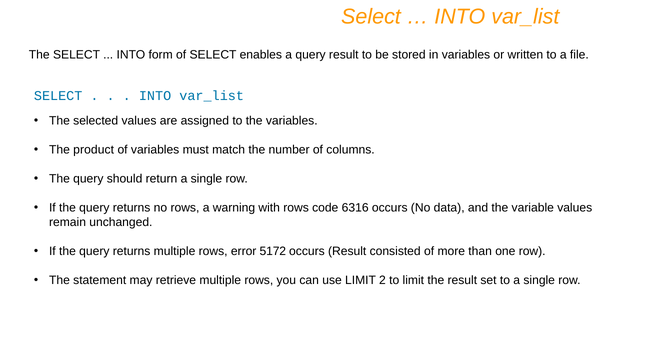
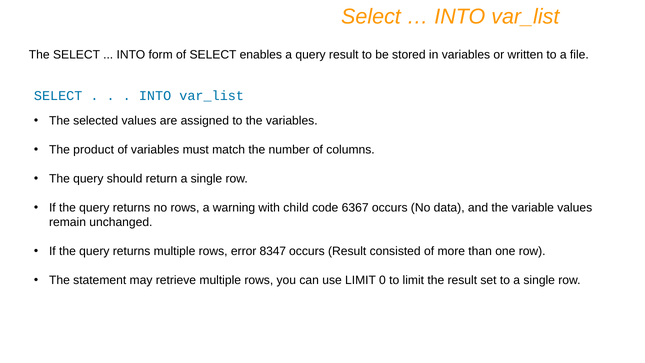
with rows: rows -> child
6316: 6316 -> 6367
5172: 5172 -> 8347
2: 2 -> 0
